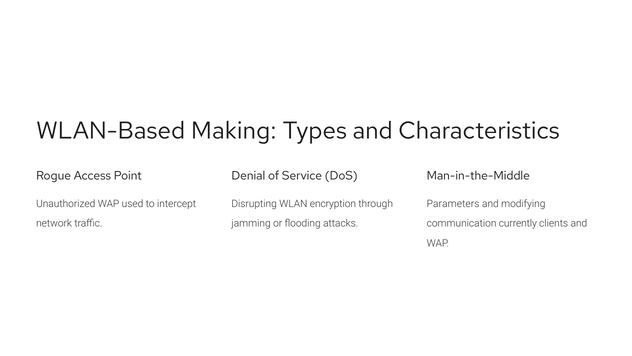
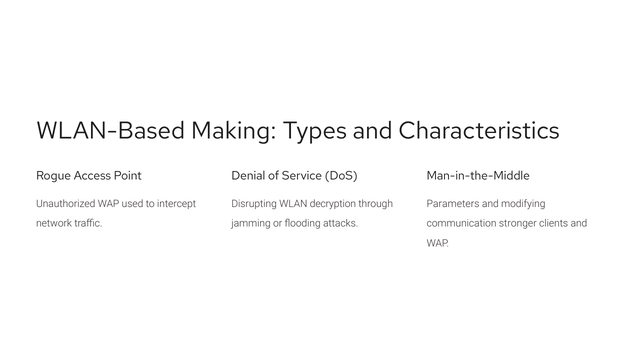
encryption: encryption -> decryption
currently: currently -> stronger
